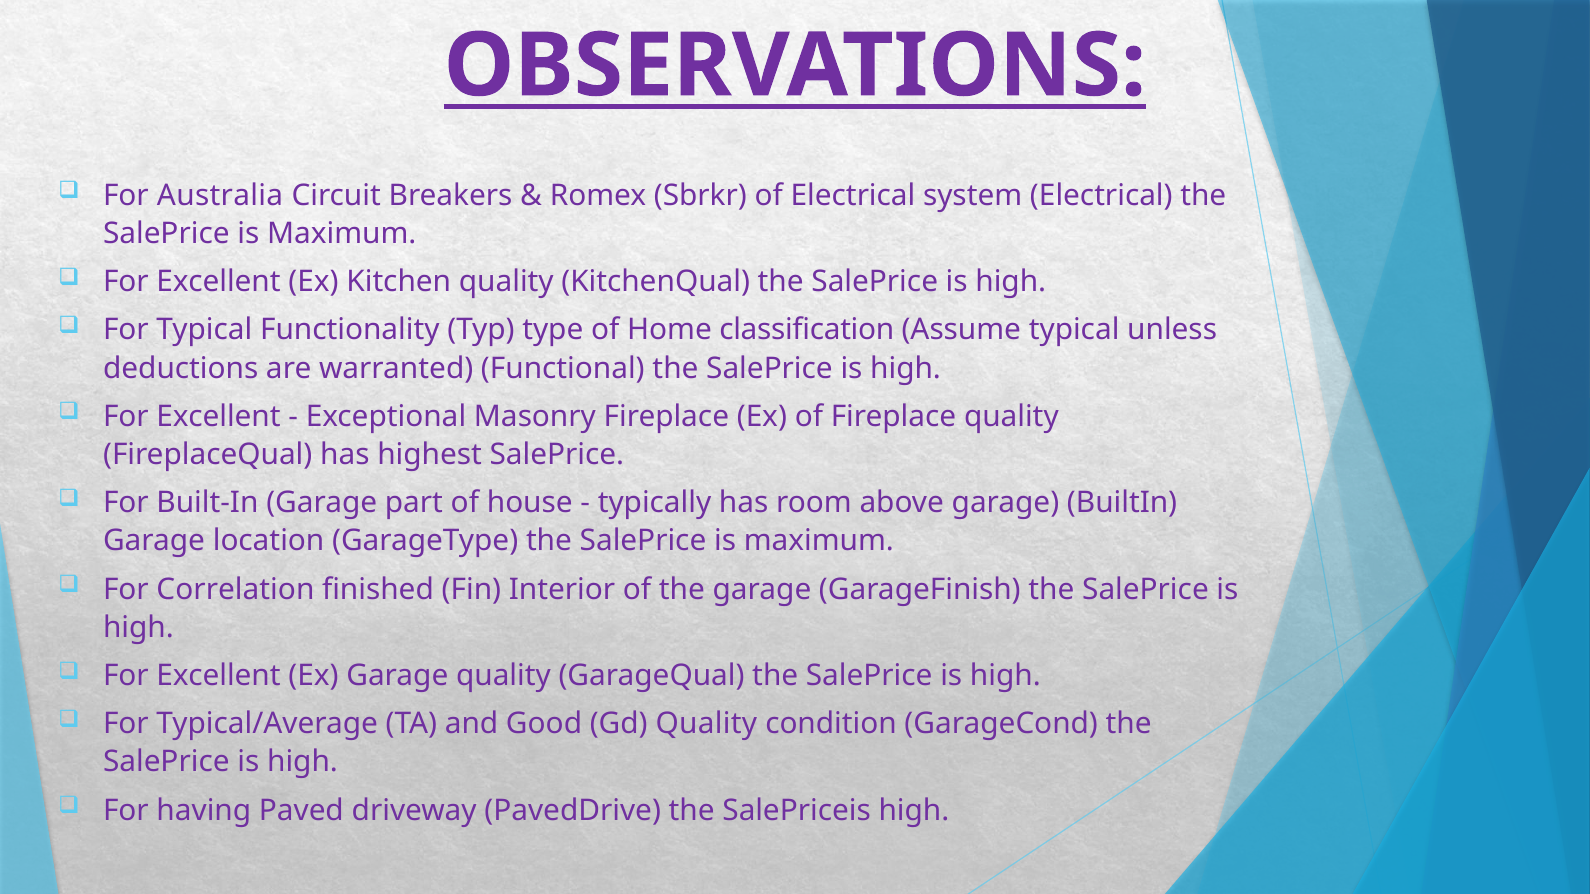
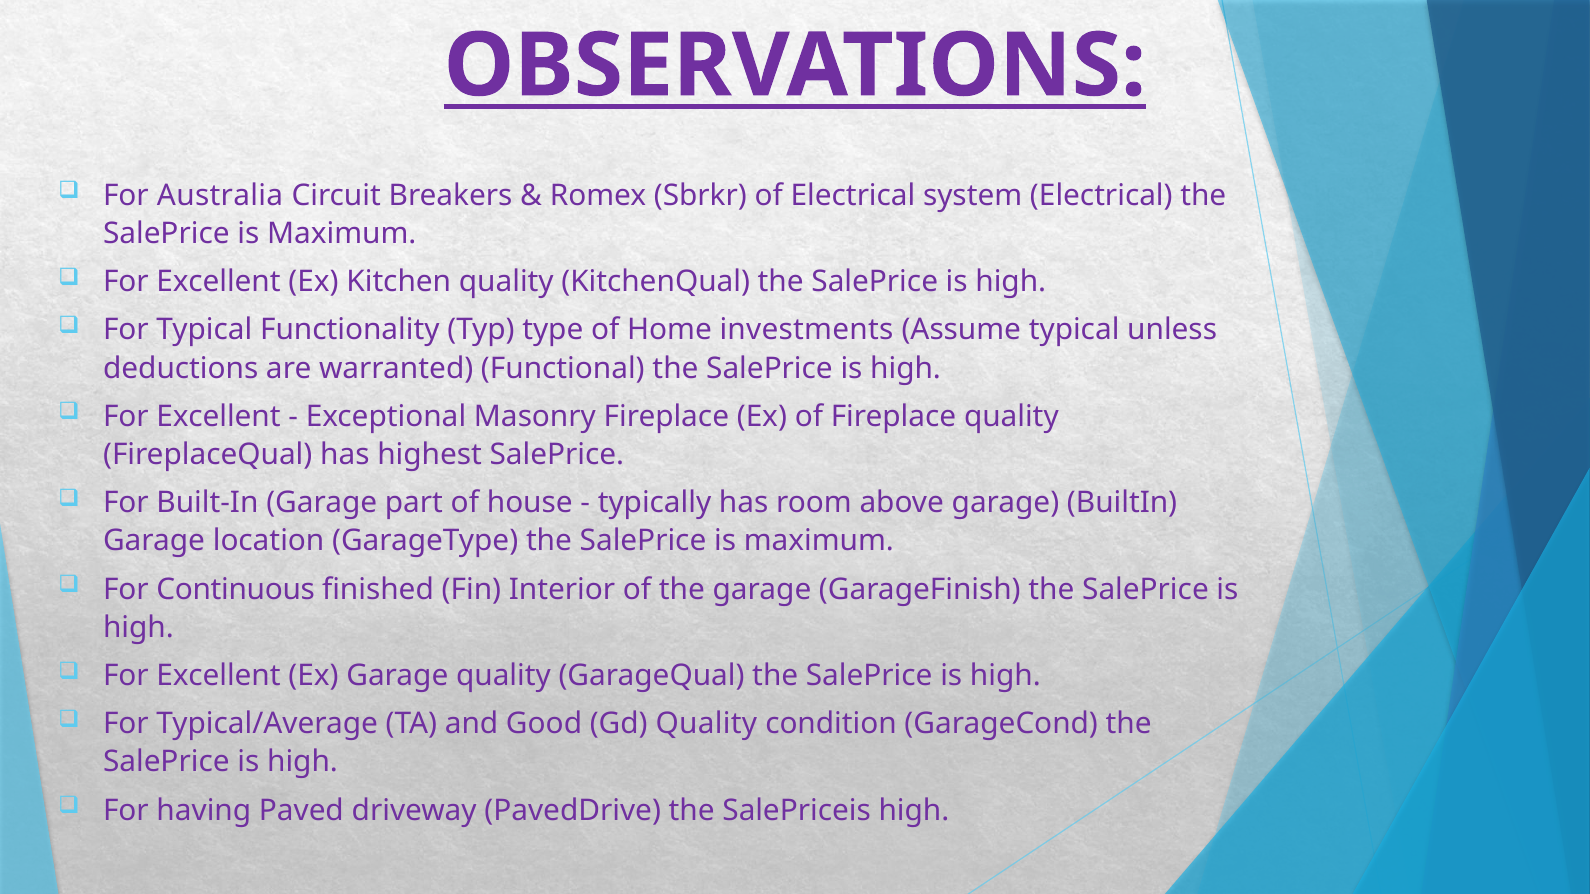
classification: classification -> investments
Correlation: Correlation -> Continuous
